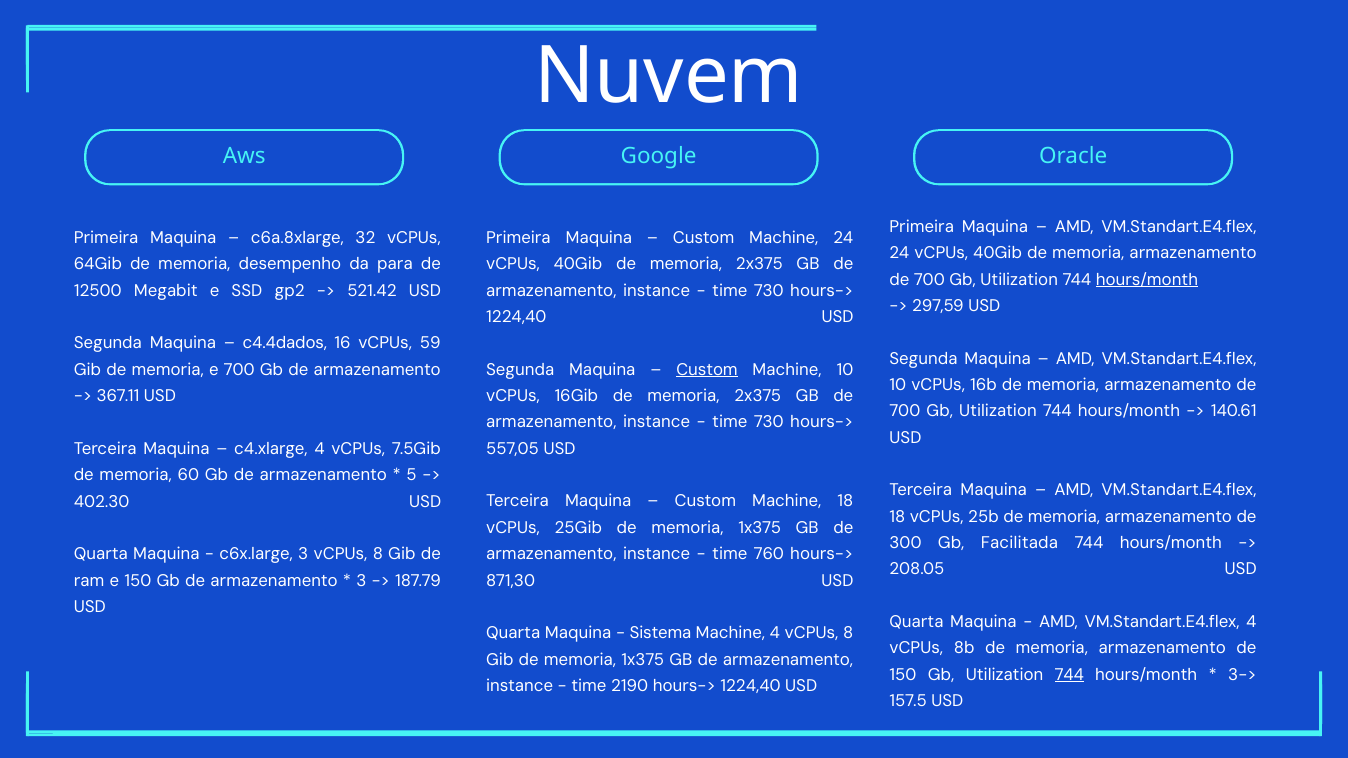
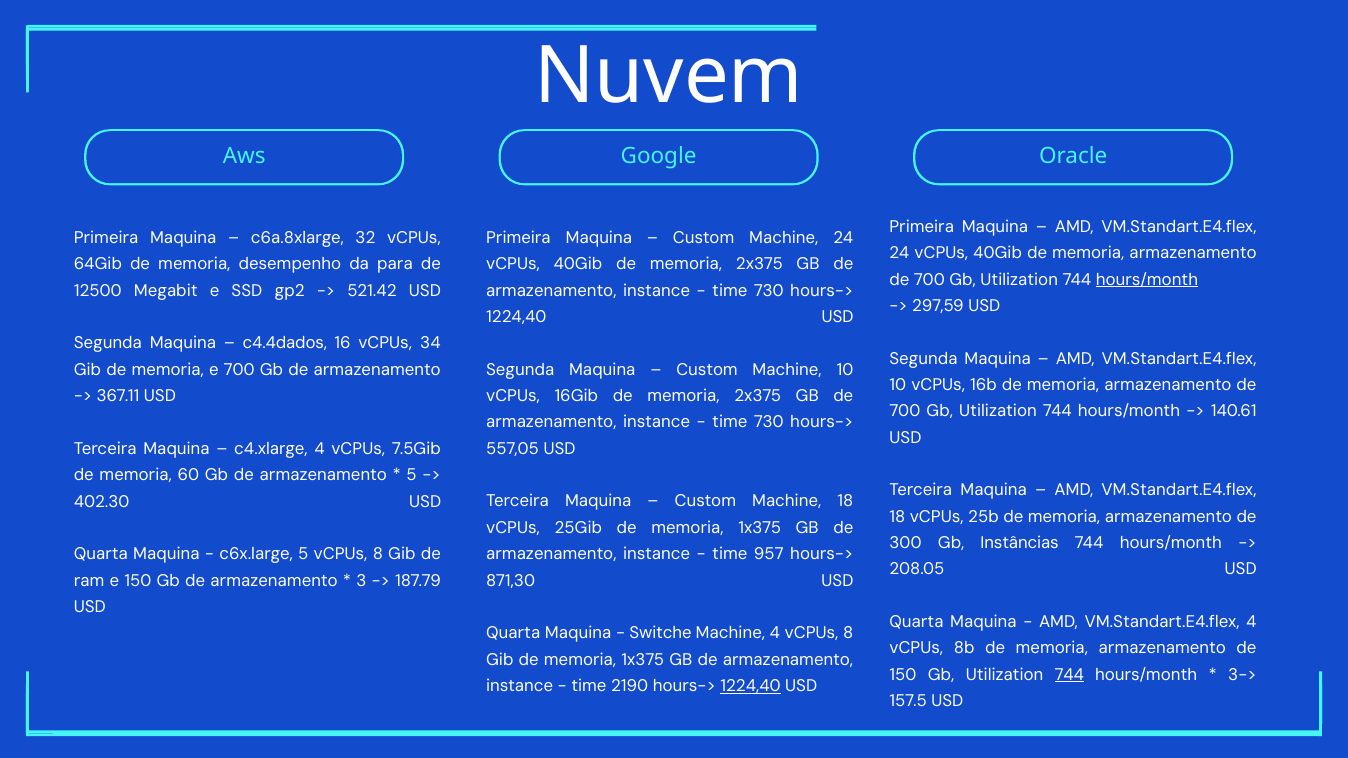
59: 59 -> 34
Custom at (707, 370) underline: present -> none
Facilitada: Facilitada -> Instâncias
760: 760 -> 957
c6x.large 3: 3 -> 5
Sistema: Sistema -> Switche
1224,40 at (750, 686) underline: none -> present
